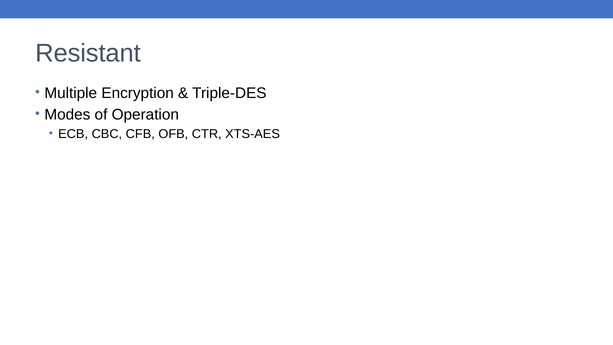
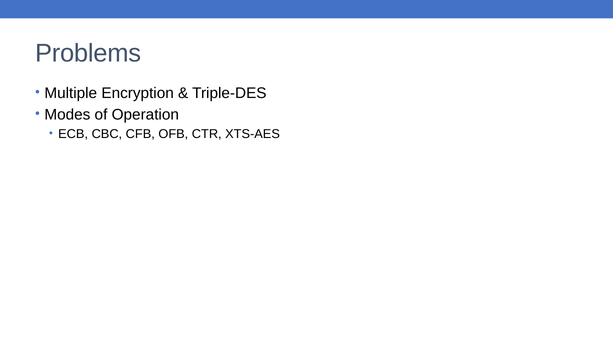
Resistant: Resistant -> Problems
